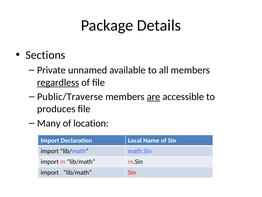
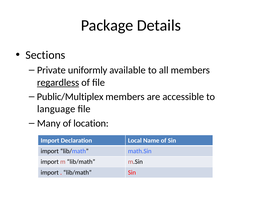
unnamed: unnamed -> uniformly
Public/Traverse: Public/Traverse -> Public/Multiplex
are underline: present -> none
produces: produces -> language
